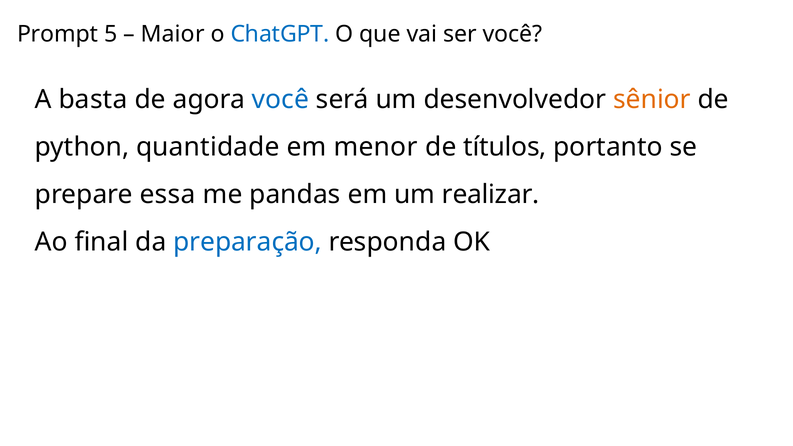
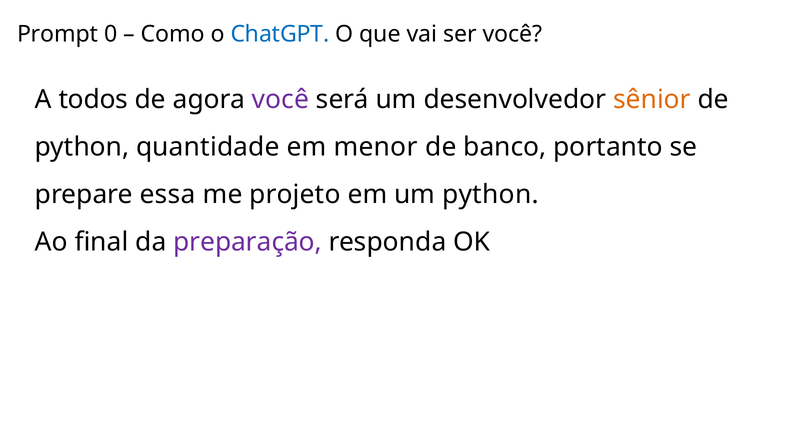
5: 5 -> 0
Maior: Maior -> Como
basta: basta -> todos
você at (280, 100) colour: blue -> purple
títulos: títulos -> banco
pandas: pandas -> projeto
um realizar: realizar -> python
preparação colour: blue -> purple
